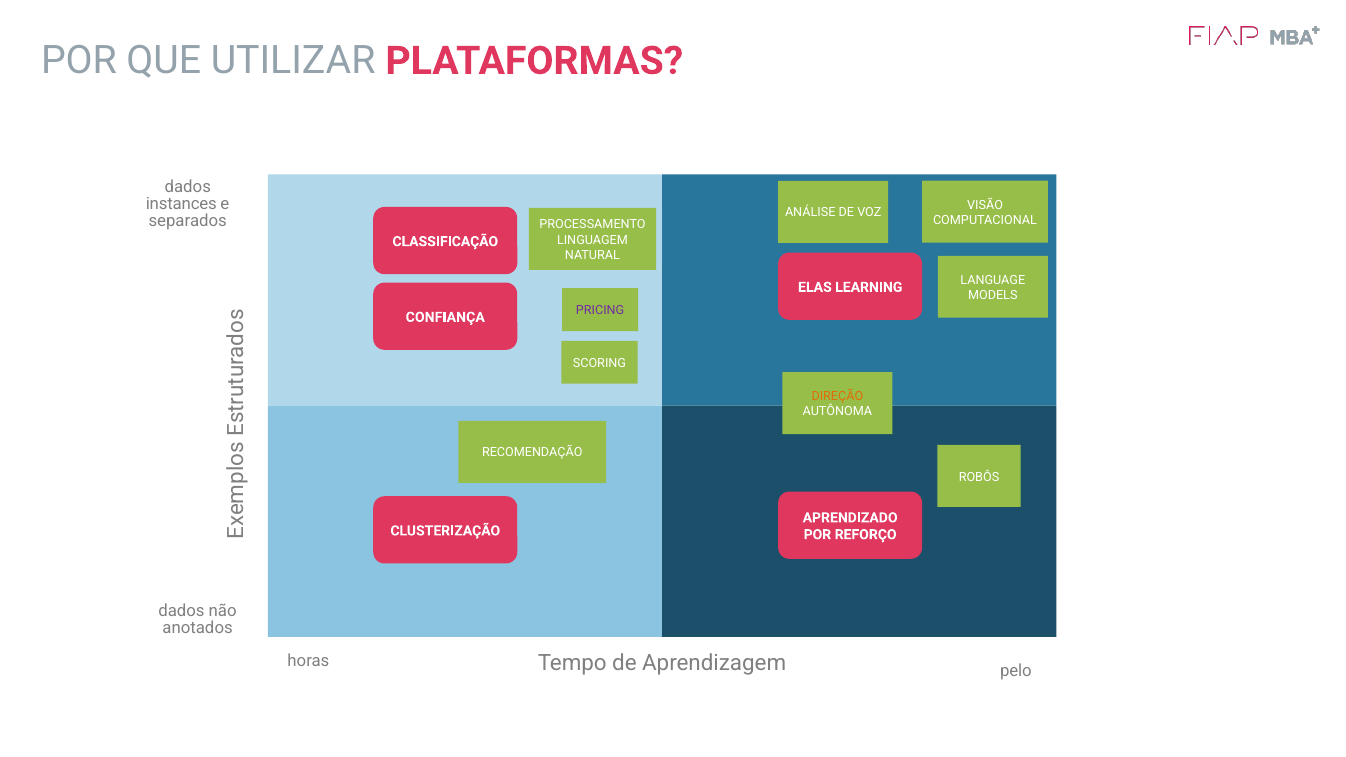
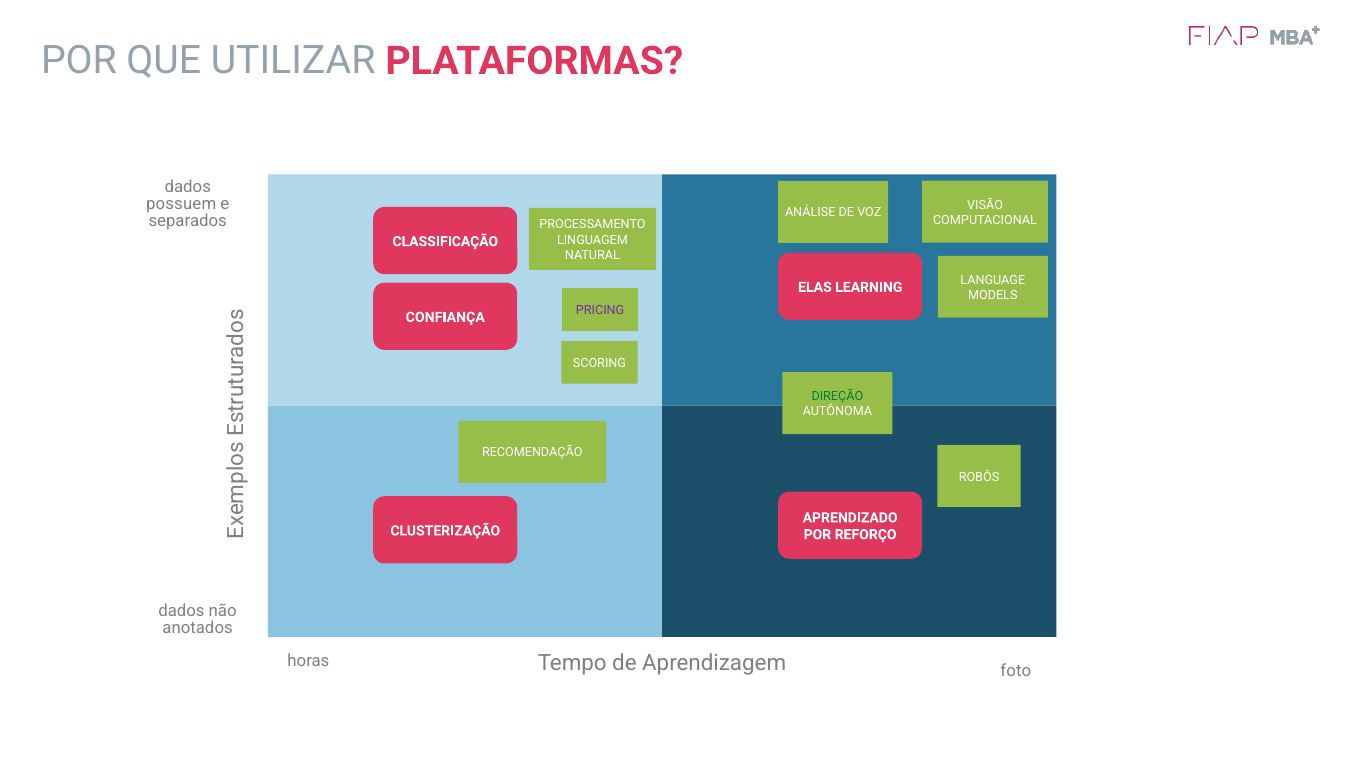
instances: instances -> possuem
DIREÇÃO colour: orange -> green
pelo: pelo -> foto
